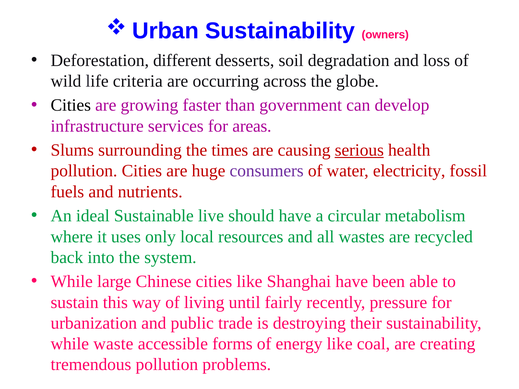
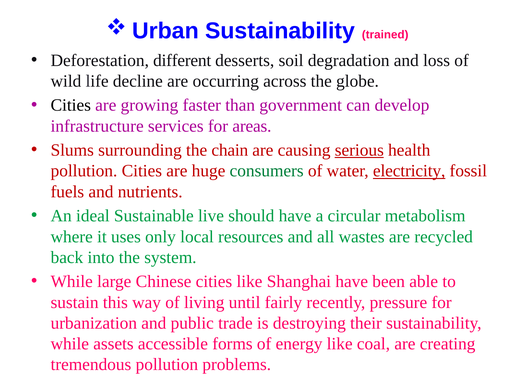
owners: owners -> trained
criteria: criteria -> decline
times: times -> chain
consumers colour: purple -> green
electricity underline: none -> present
waste: waste -> assets
